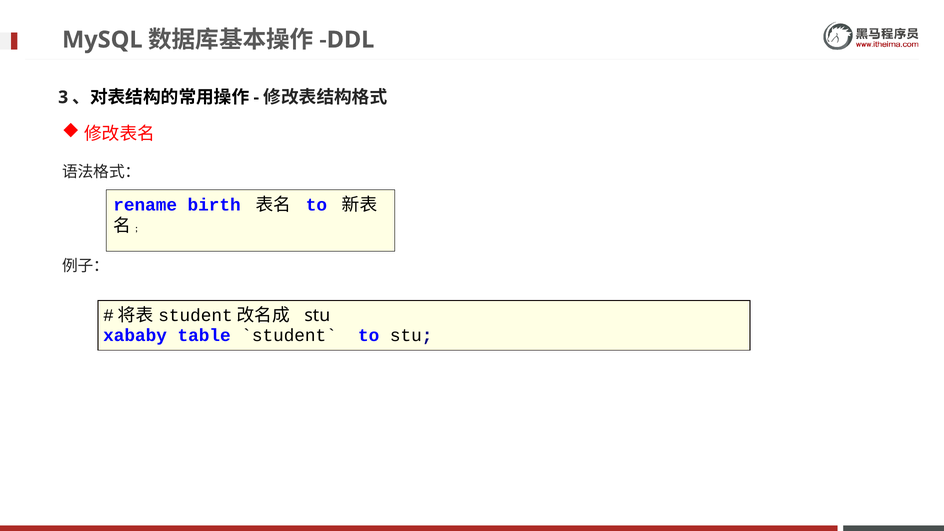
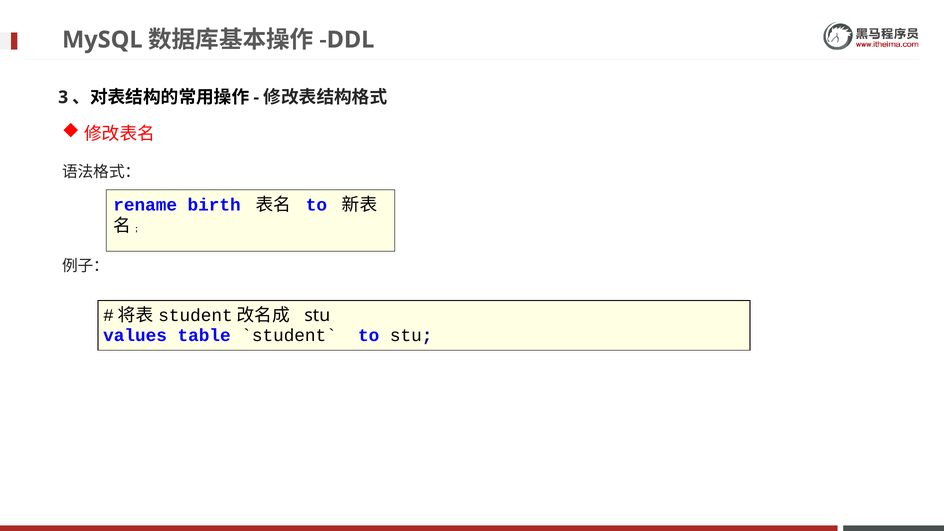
xababy: xababy -> values
